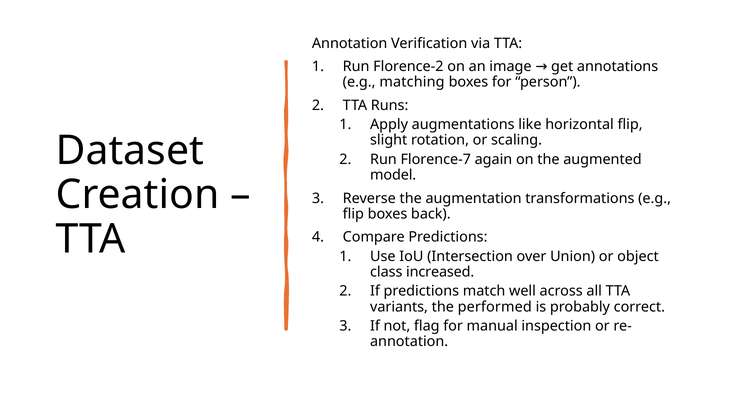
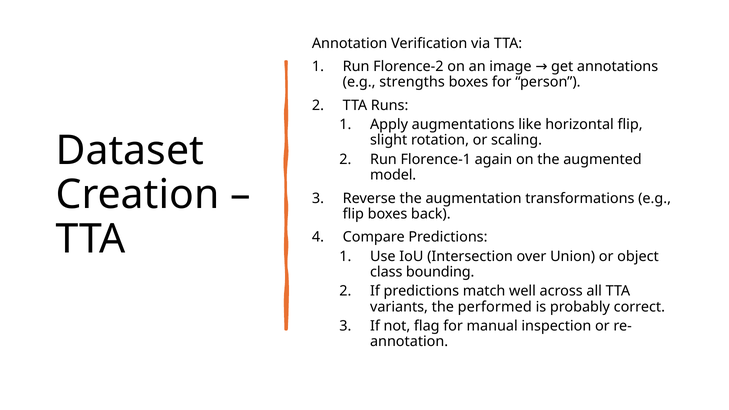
matching: matching -> strengths
Florence-7: Florence-7 -> Florence-1
increased: increased -> bounding
